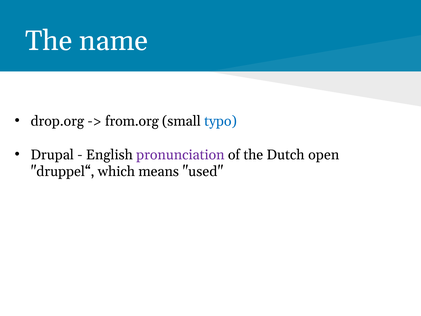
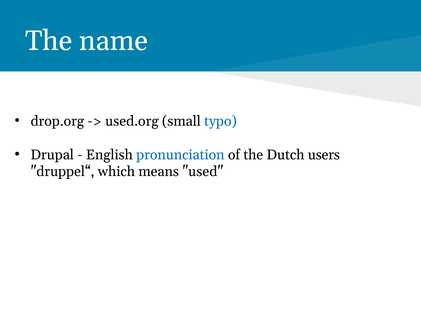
from.org: from.org -> used.org
pronunciation colour: purple -> blue
open: open -> users
